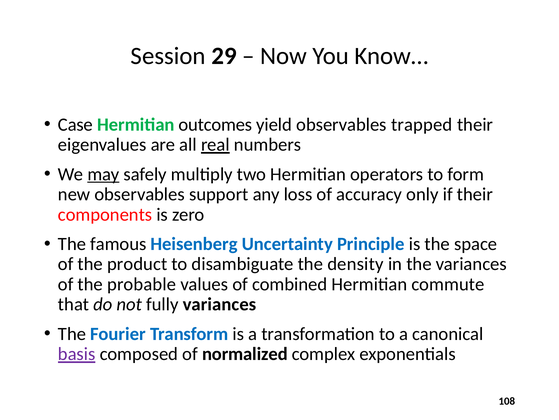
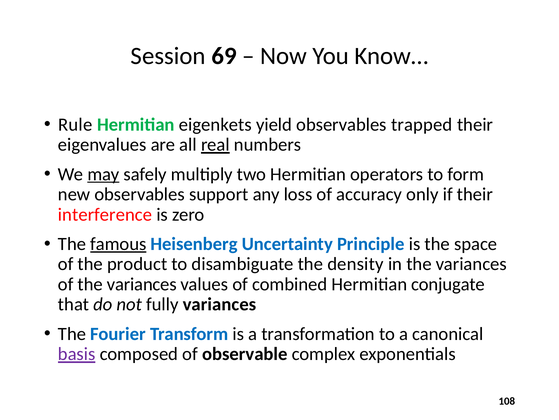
29: 29 -> 69
Case: Case -> Rule
outcomes: outcomes -> eigenkets
components: components -> interference
famous underline: none -> present
of the probable: probable -> variances
commute: commute -> conjugate
normalized: normalized -> observable
